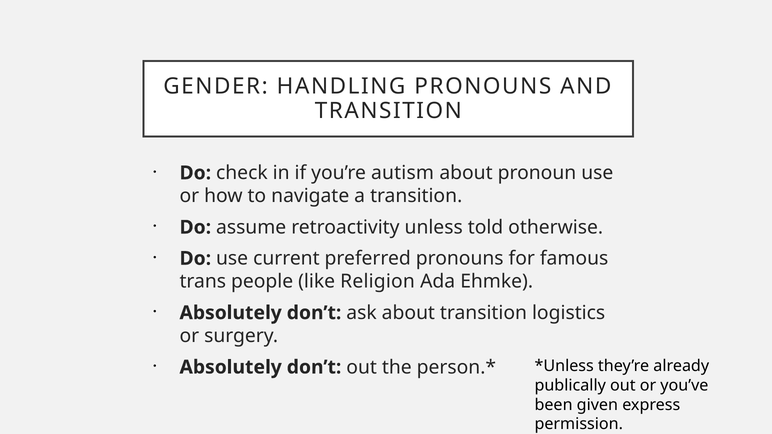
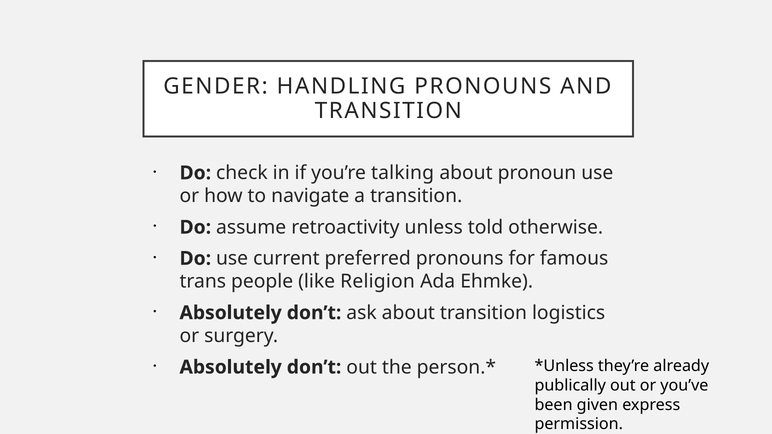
autism: autism -> talking
